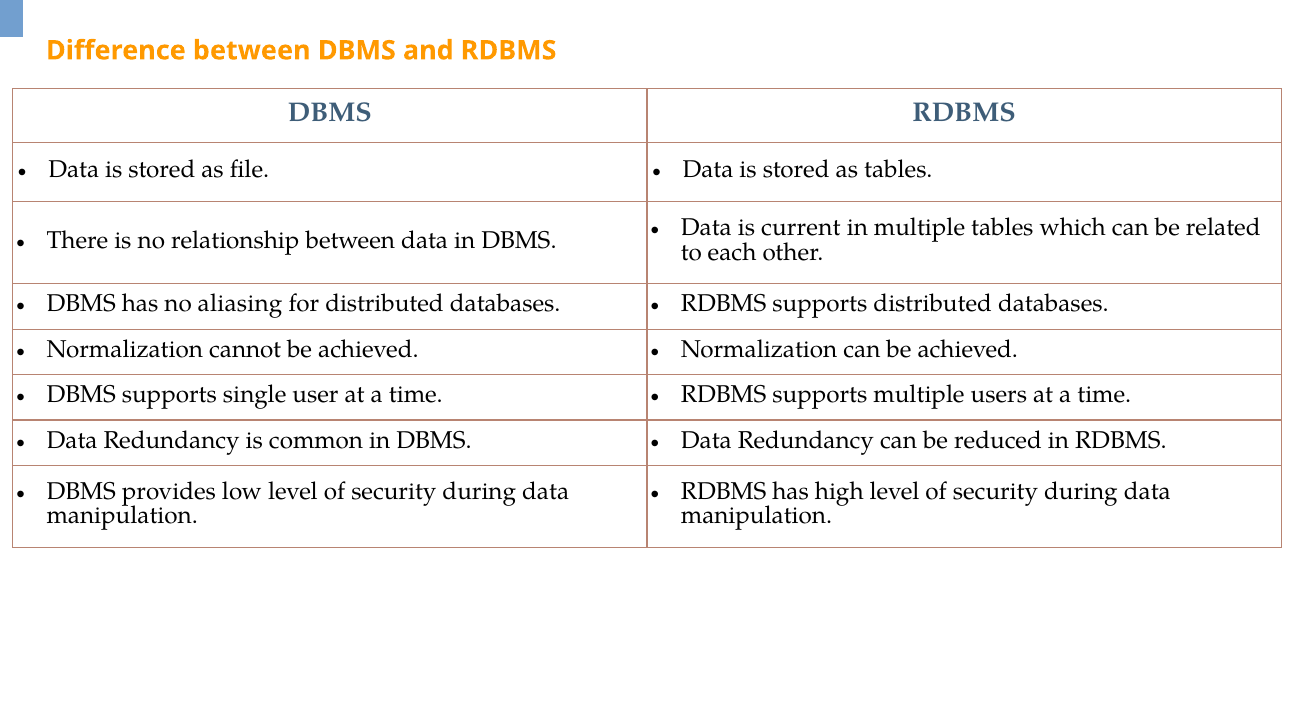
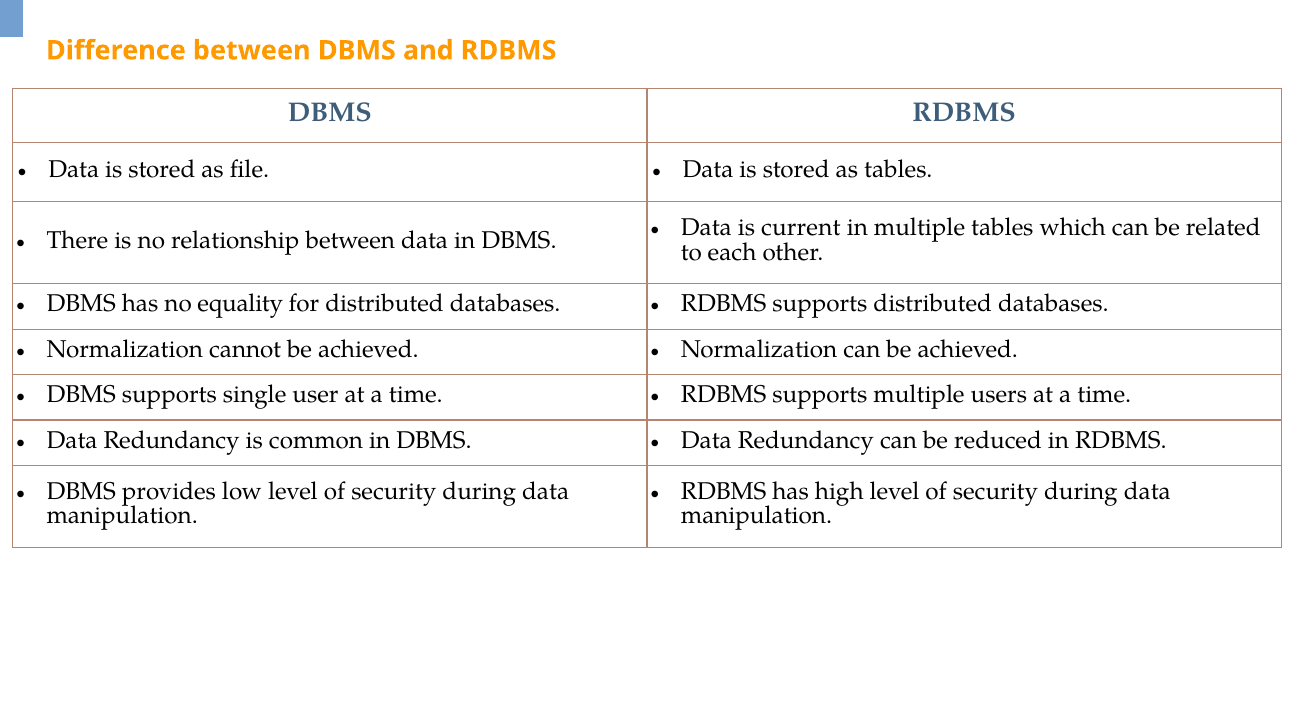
aliasing: aliasing -> equality
